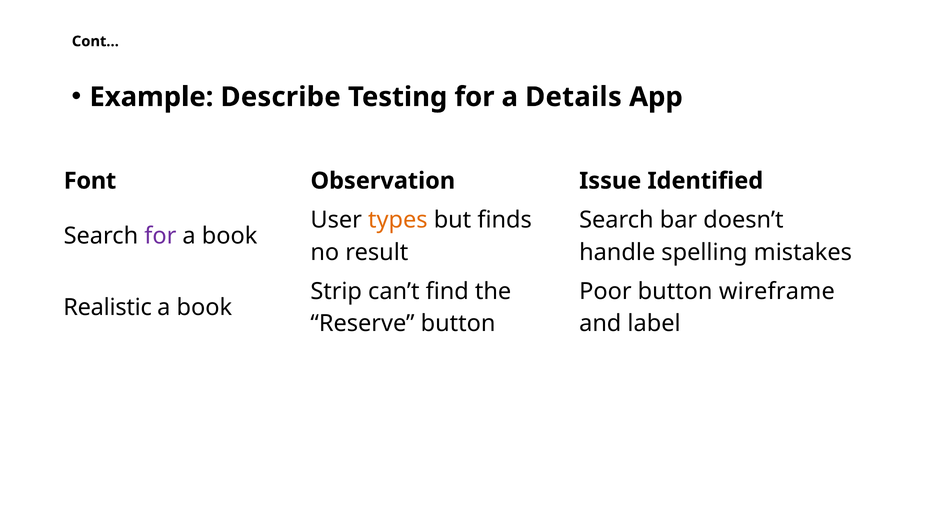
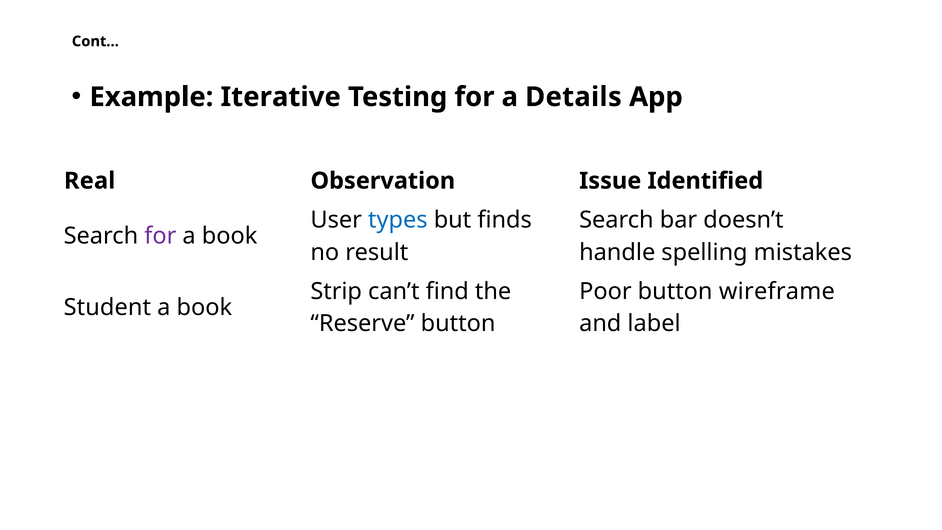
Describe: Describe -> Iterative
Font: Font -> Real
types colour: orange -> blue
Realistic: Realistic -> Student
